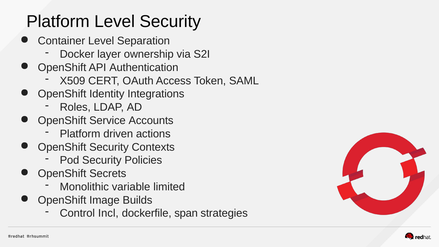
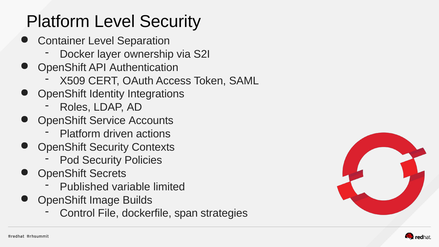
Monolithic: Monolithic -> Published
Incl: Incl -> File
